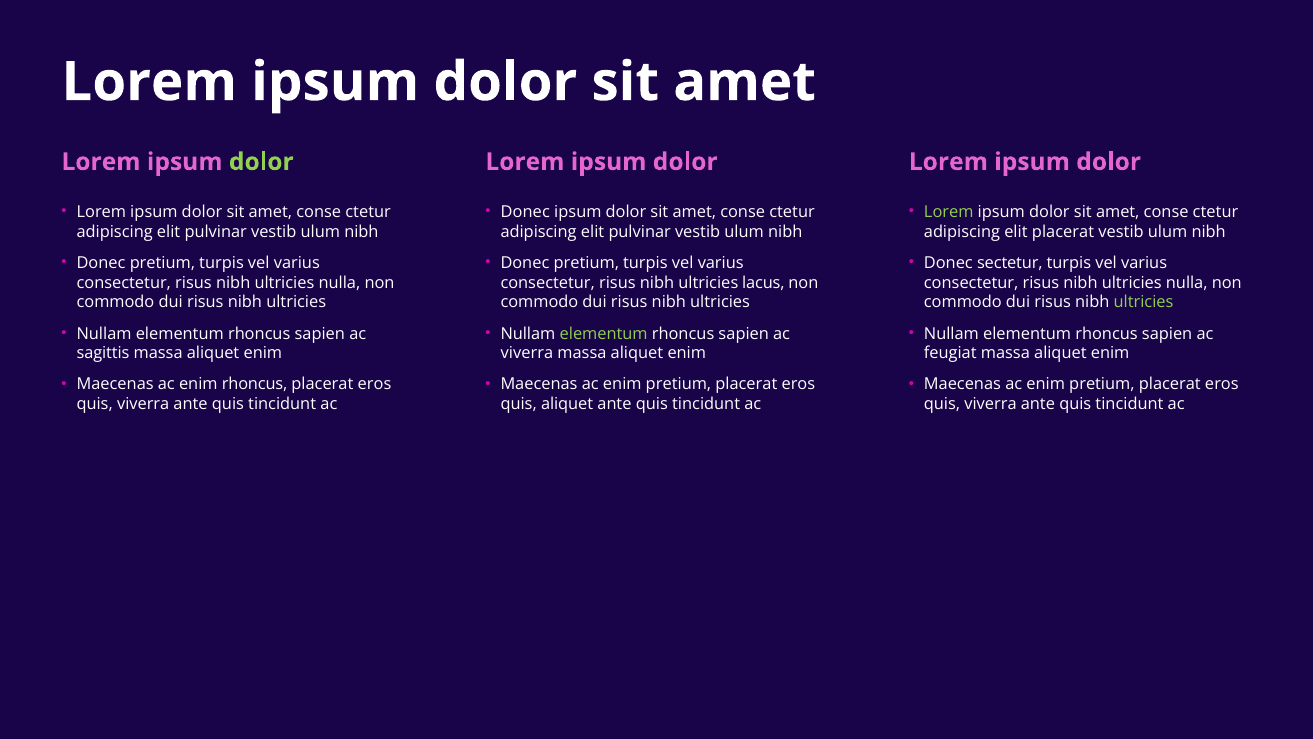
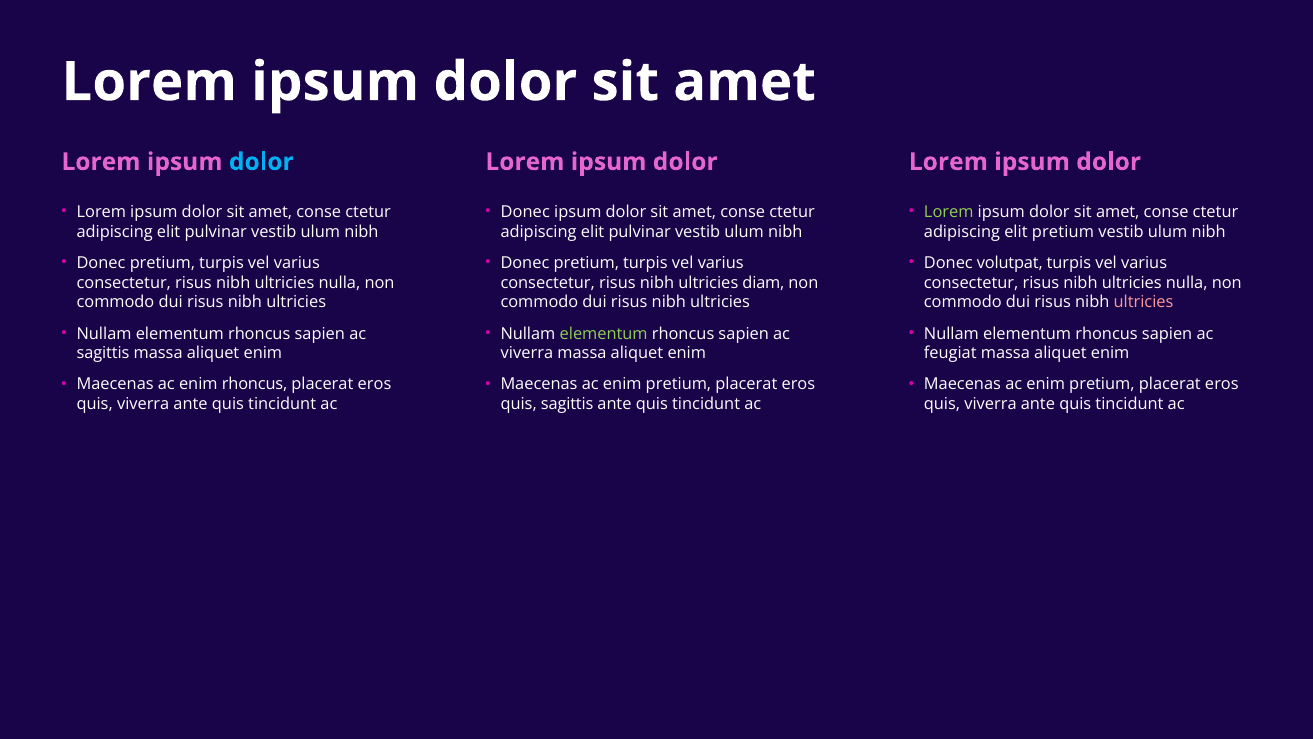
dolor at (261, 162) colour: light green -> light blue
elit placerat: placerat -> pretium
sectetur: sectetur -> volutpat
lacus: lacus -> diam
ultricies at (1144, 302) colour: light green -> pink
quis aliquet: aliquet -> sagittis
